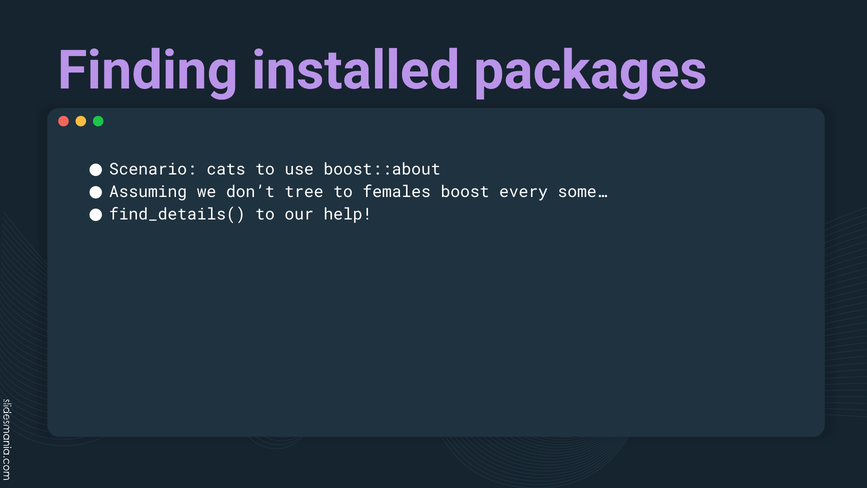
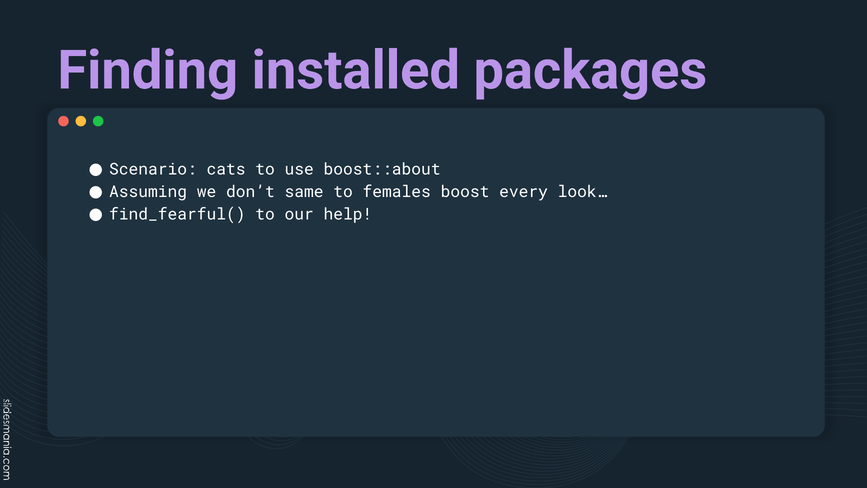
tree: tree -> same
some…: some… -> look…
find_details(: find_details( -> find_fearful(
